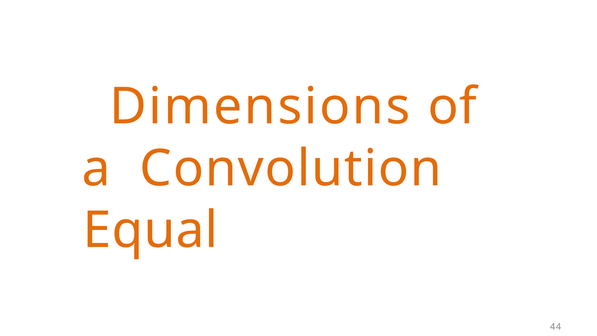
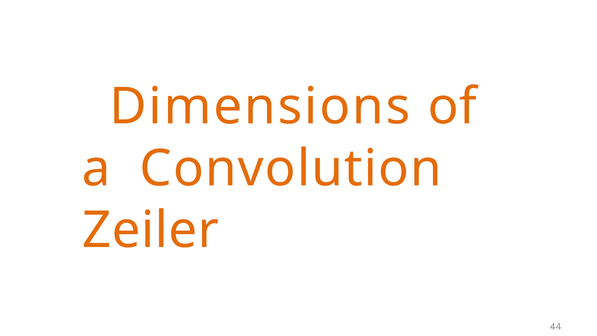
Equal: Equal -> Zeiler
